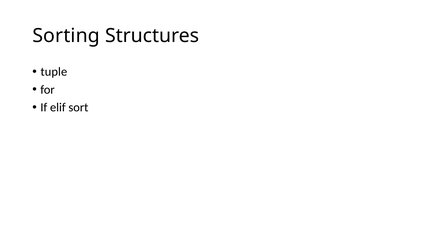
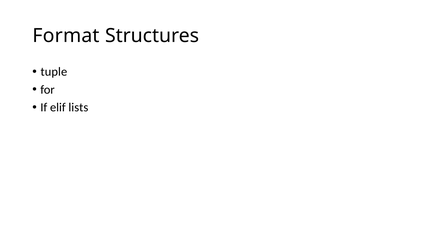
Sorting: Sorting -> Format
sort: sort -> lists
